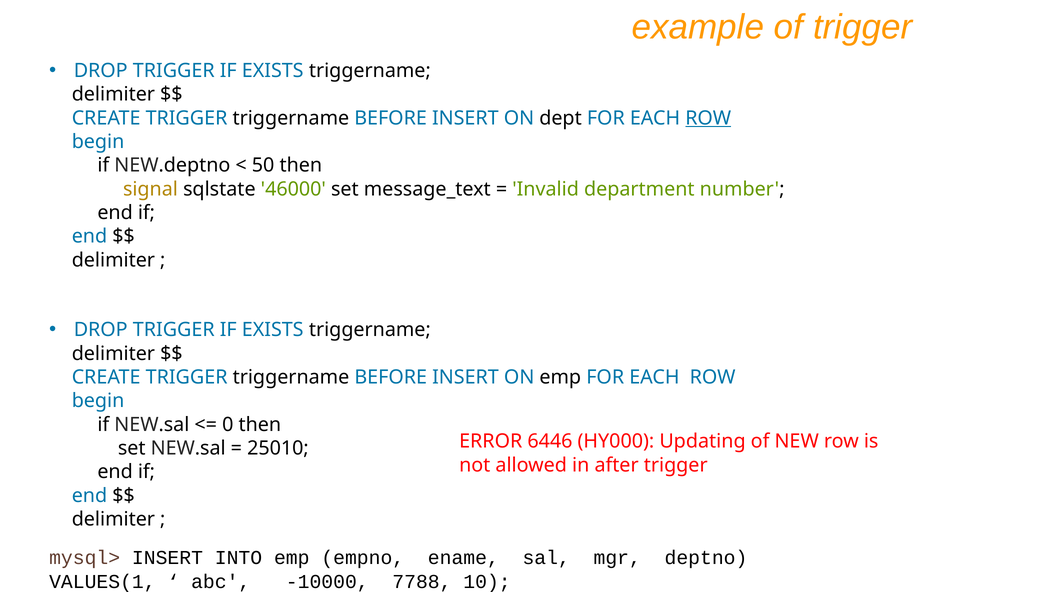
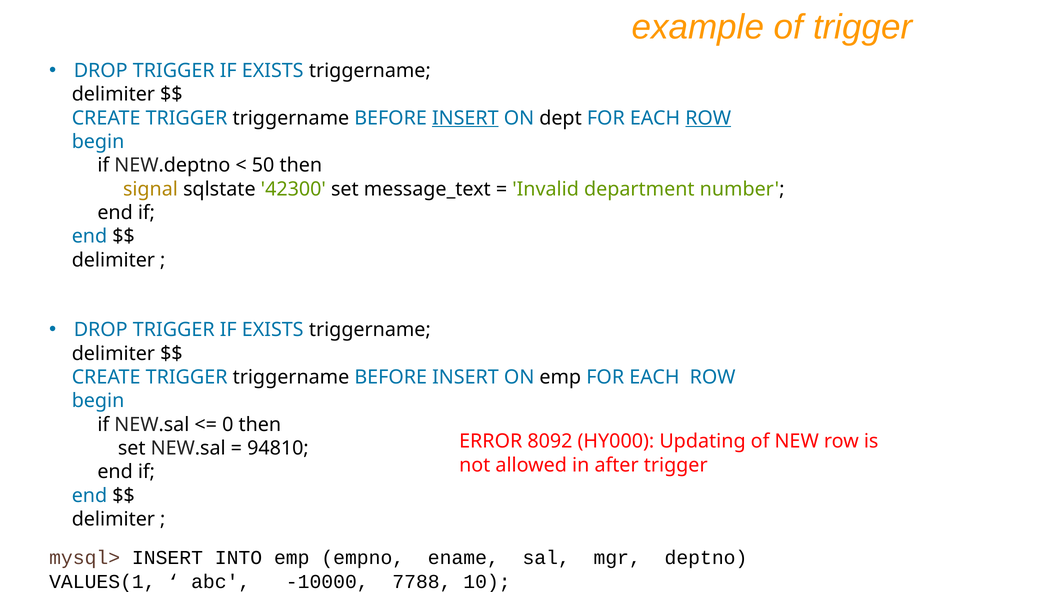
INSERT at (465, 118) underline: none -> present
46000: 46000 -> 42300
6446: 6446 -> 8092
25010: 25010 -> 94810
